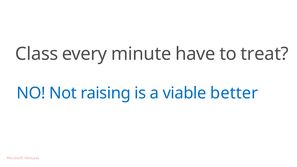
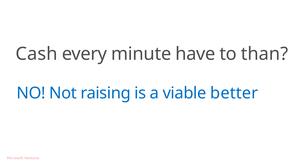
Class: Class -> Cash
treat: treat -> than
